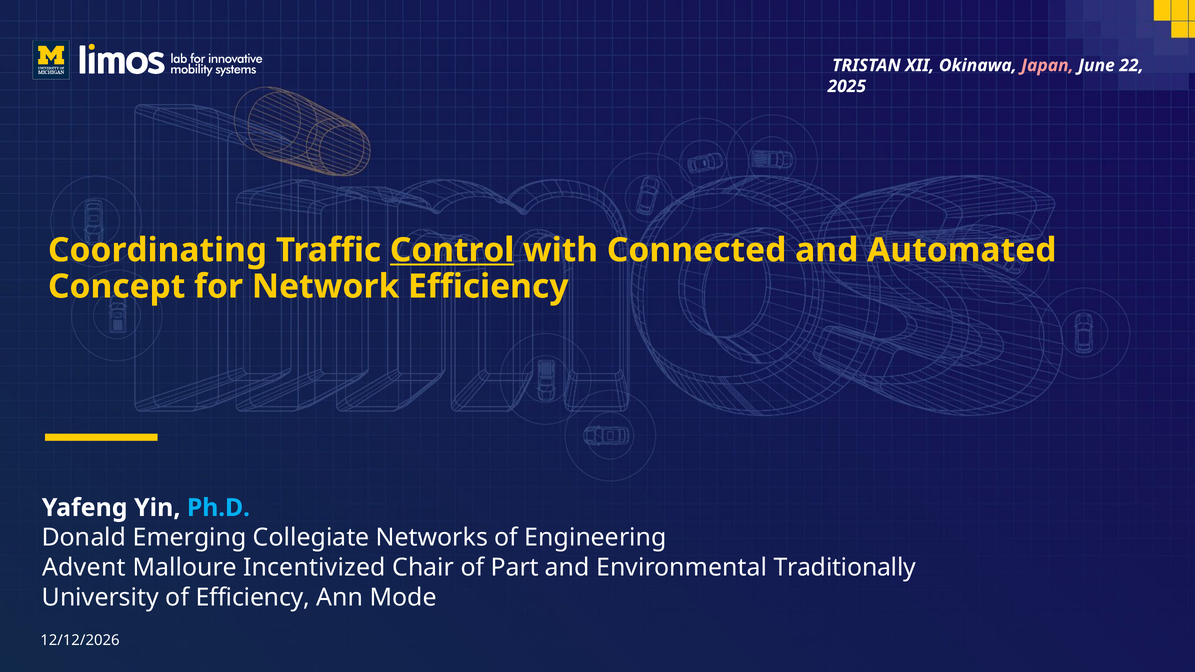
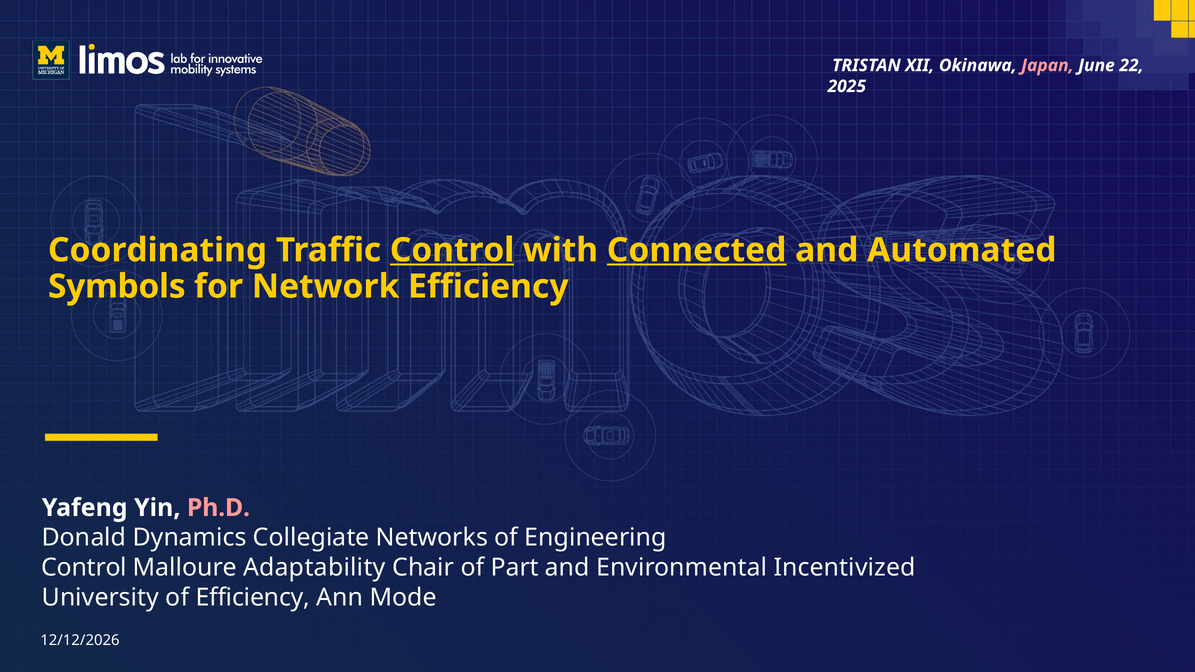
Connected underline: none -> present
Concept: Concept -> Symbols
Ph.D colour: light blue -> pink
Emerging: Emerging -> Dynamics
Advent at (84, 568): Advent -> Control
Incentivized: Incentivized -> Adaptability
Traditionally: Traditionally -> Incentivized
